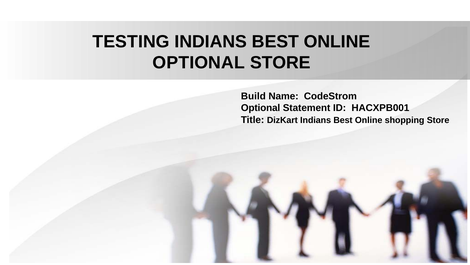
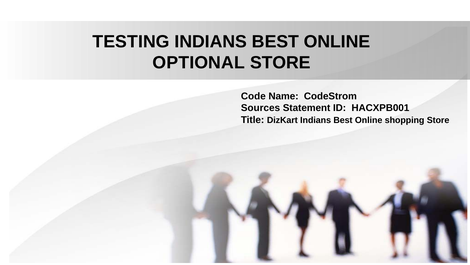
Build: Build -> Code
Optional at (261, 108): Optional -> Sources
